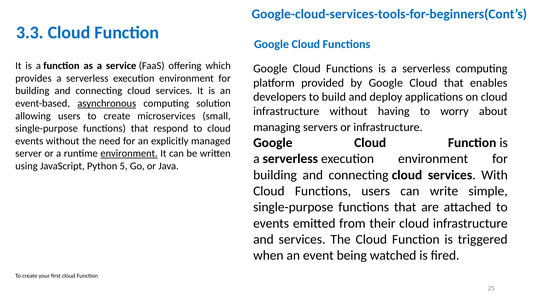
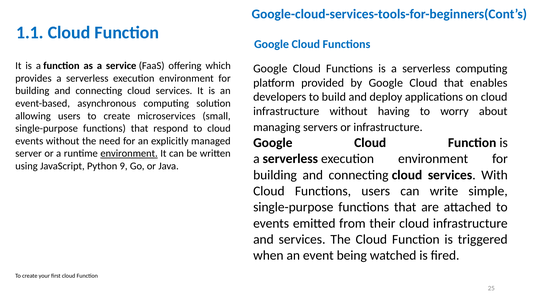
3.3: 3.3 -> 1.1
asynchronous underline: present -> none
5: 5 -> 9
